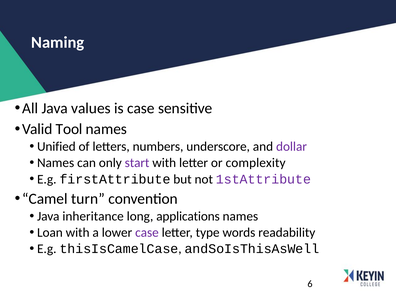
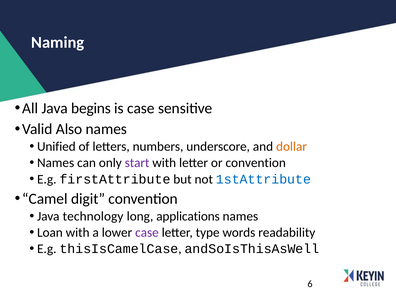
values: values -> begins
Tool: Tool -> Also
dollar colour: purple -> orange
or complexity: complexity -> convention
1stAttribute colour: purple -> blue
turn: turn -> digit
inheritance: inheritance -> technology
